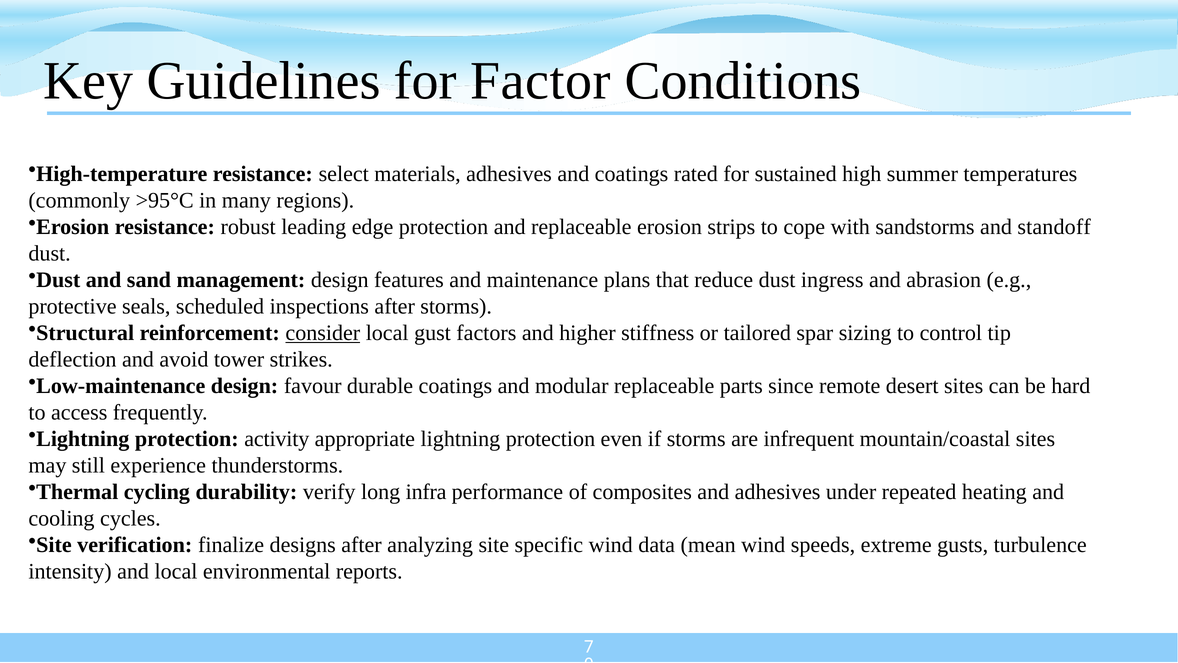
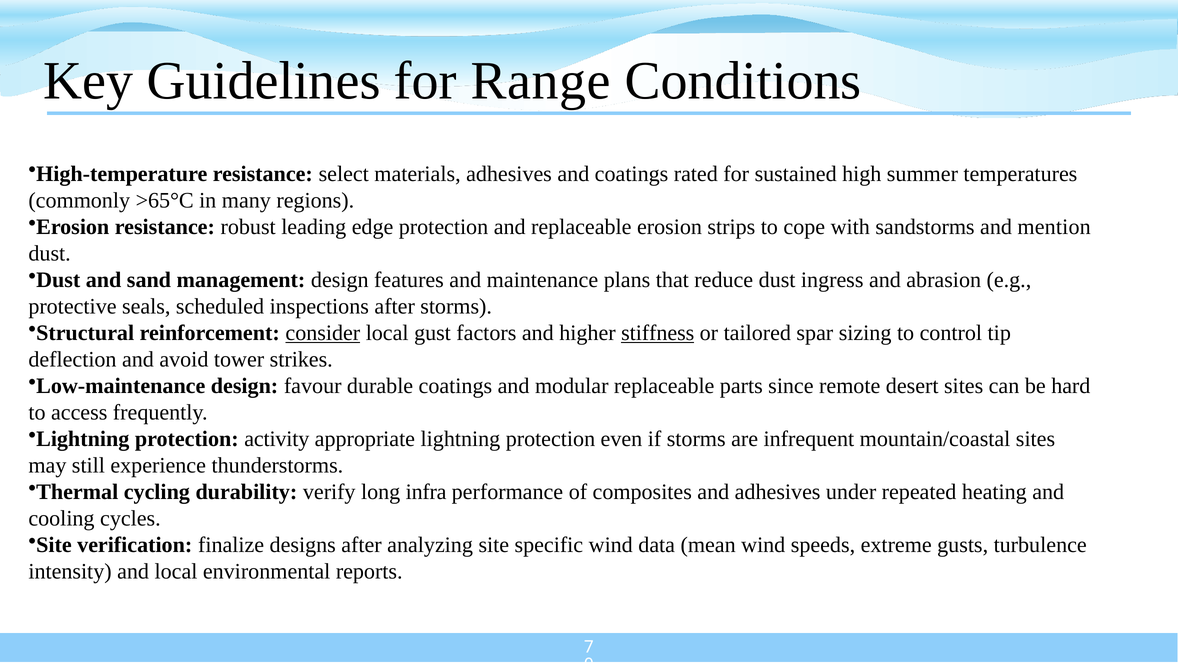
Factor: Factor -> Range
>95°C: >95°C -> >65°C
standoff: standoff -> mention
stiffness underline: none -> present
